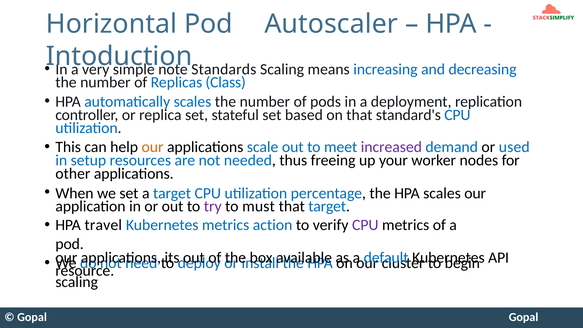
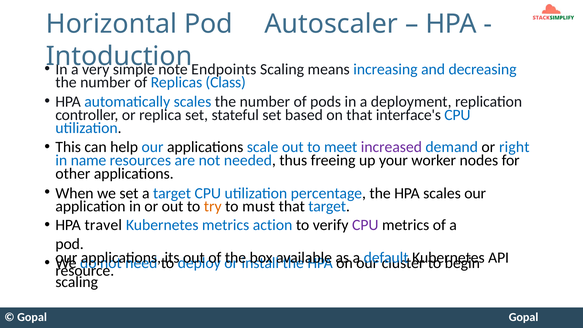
Standards: Standards -> Endpoints
standard's: standard's -> interface's
our at (153, 147) colour: orange -> blue
used: used -> right
setup: setup -> name
try colour: purple -> orange
